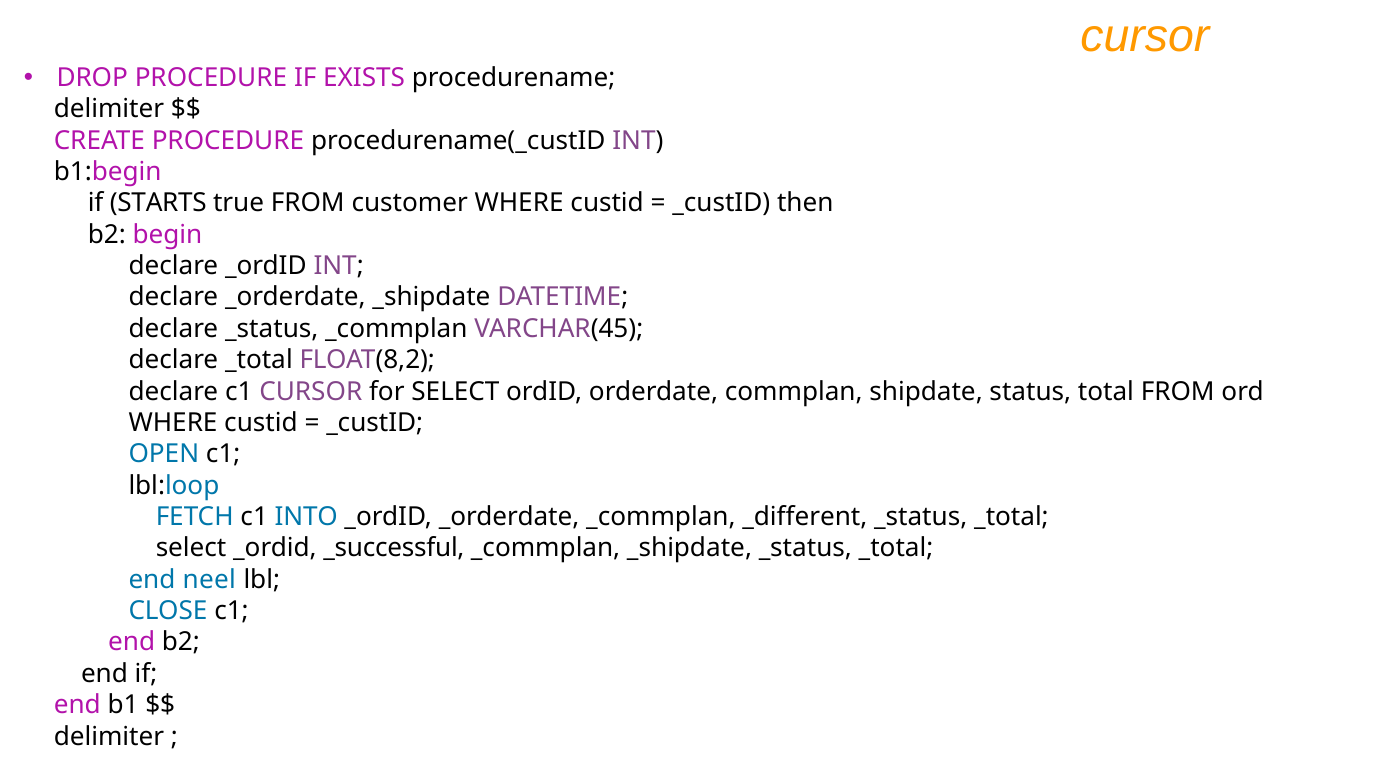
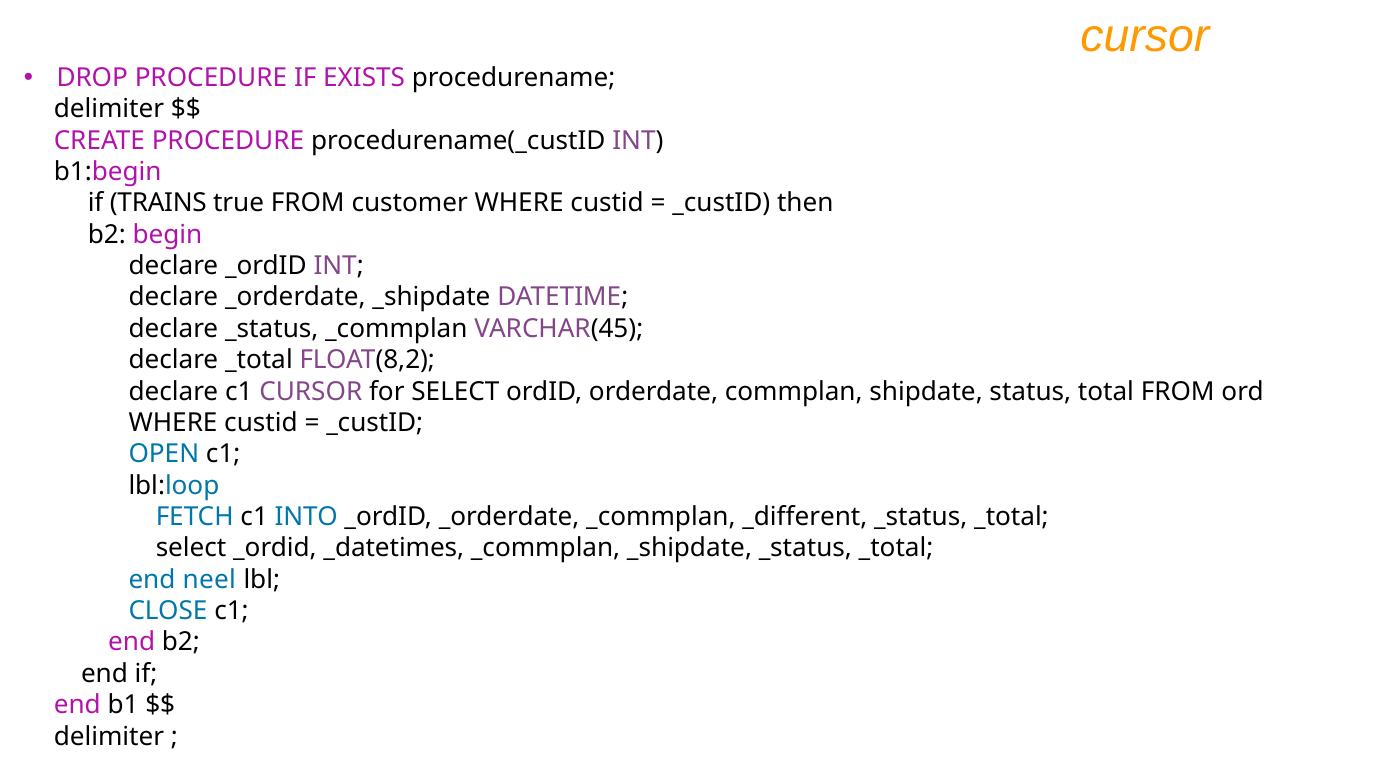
STARTS: STARTS -> TRAINS
_successful: _successful -> _datetimes
